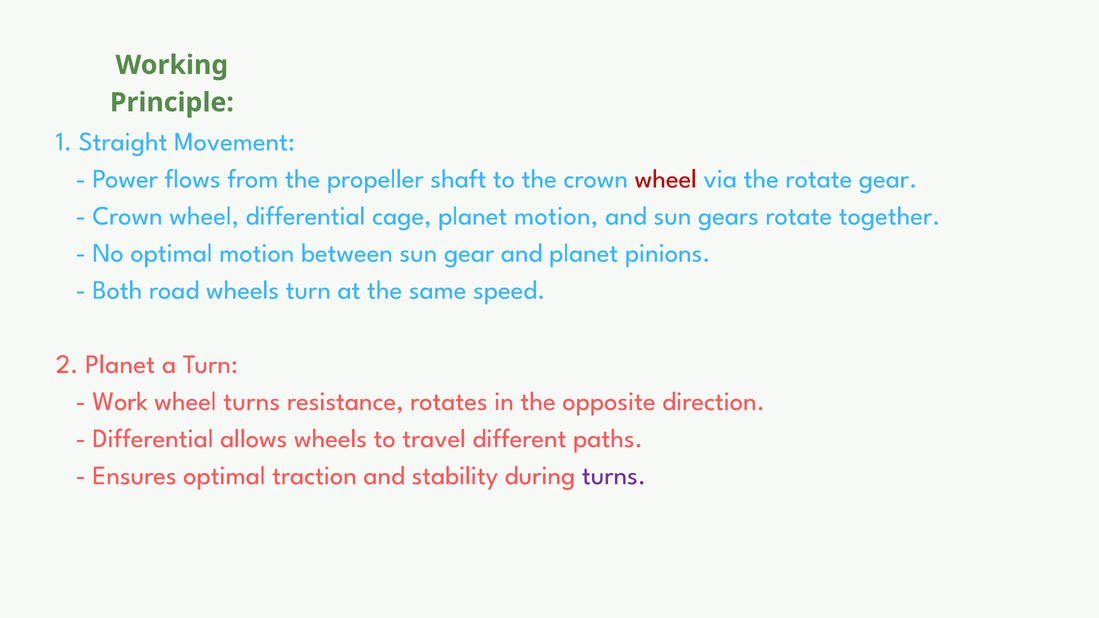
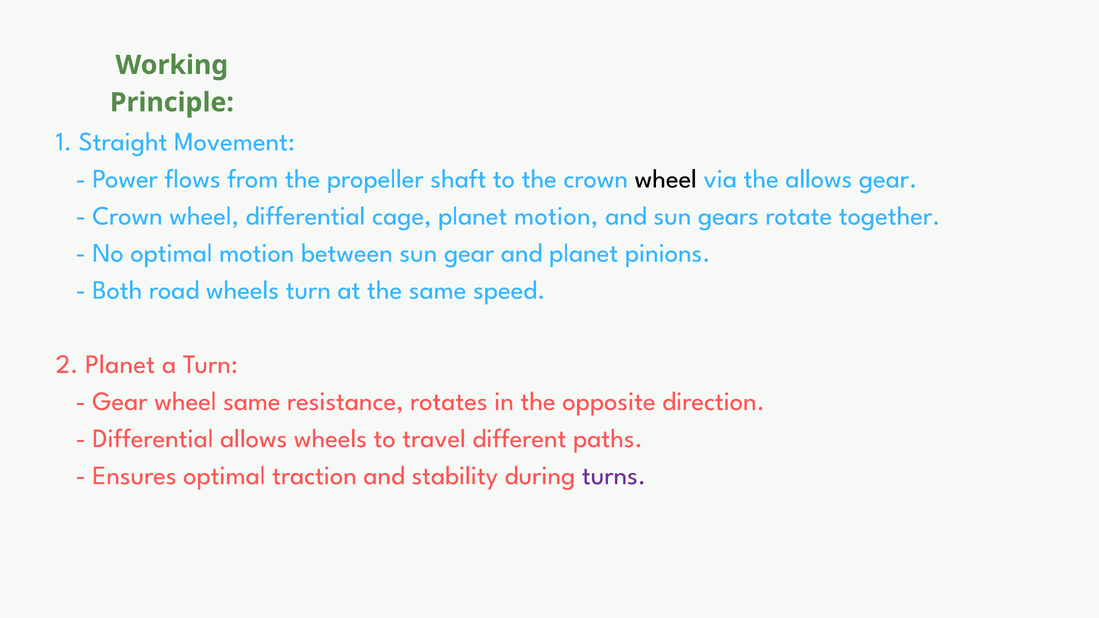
wheel at (666, 179) colour: red -> black
the rotate: rotate -> allows
Work at (120, 401): Work -> Gear
wheel turns: turns -> same
